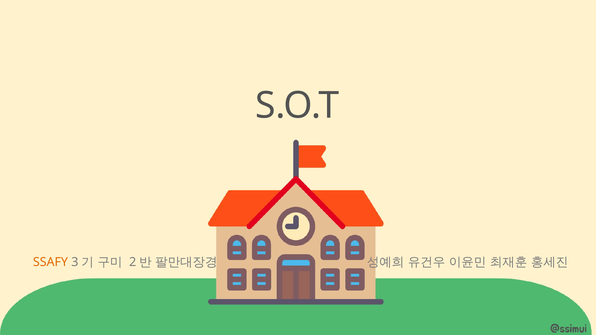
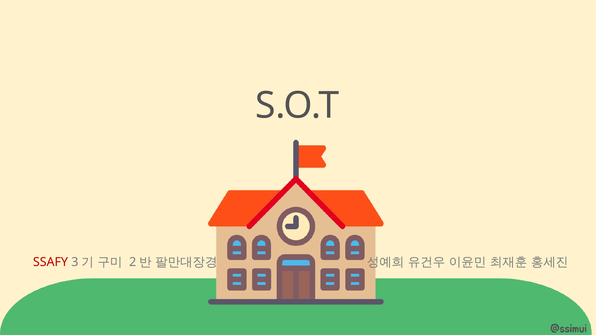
SSAFY colour: orange -> red
